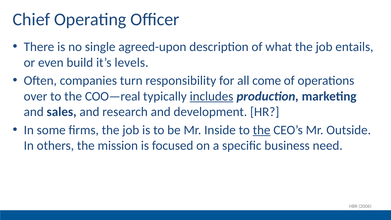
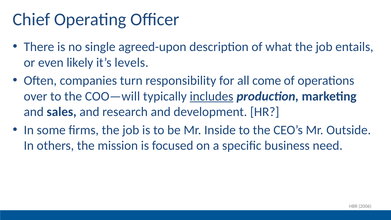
build: build -> likely
COO—real: COO—real -> COO—will
the at (262, 130) underline: present -> none
